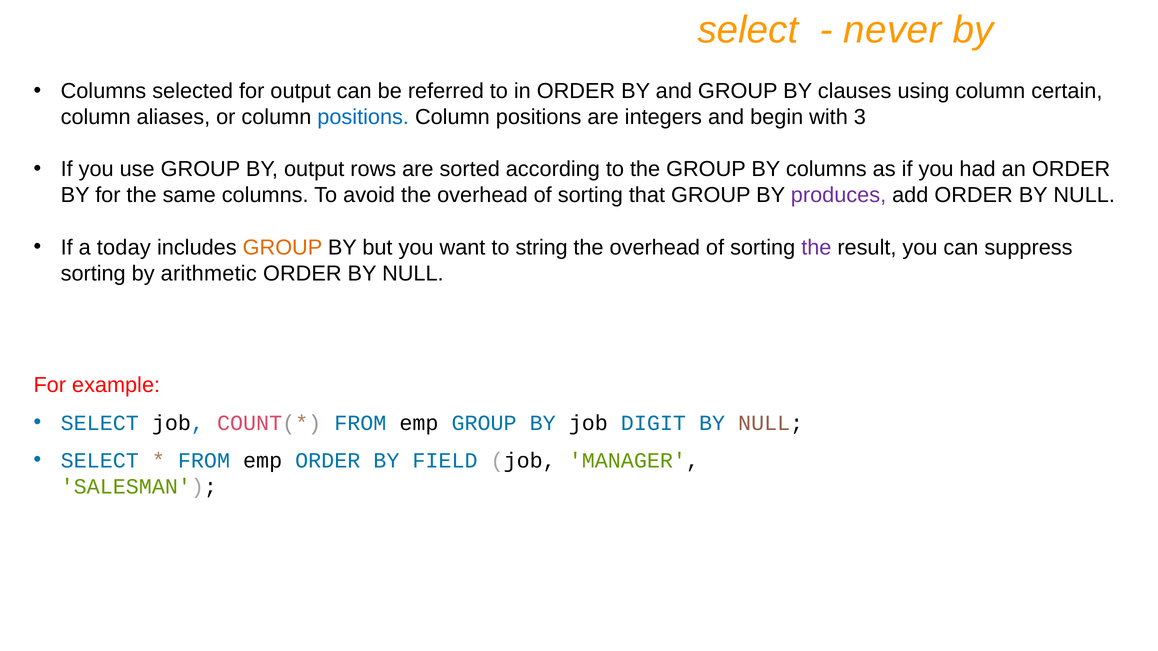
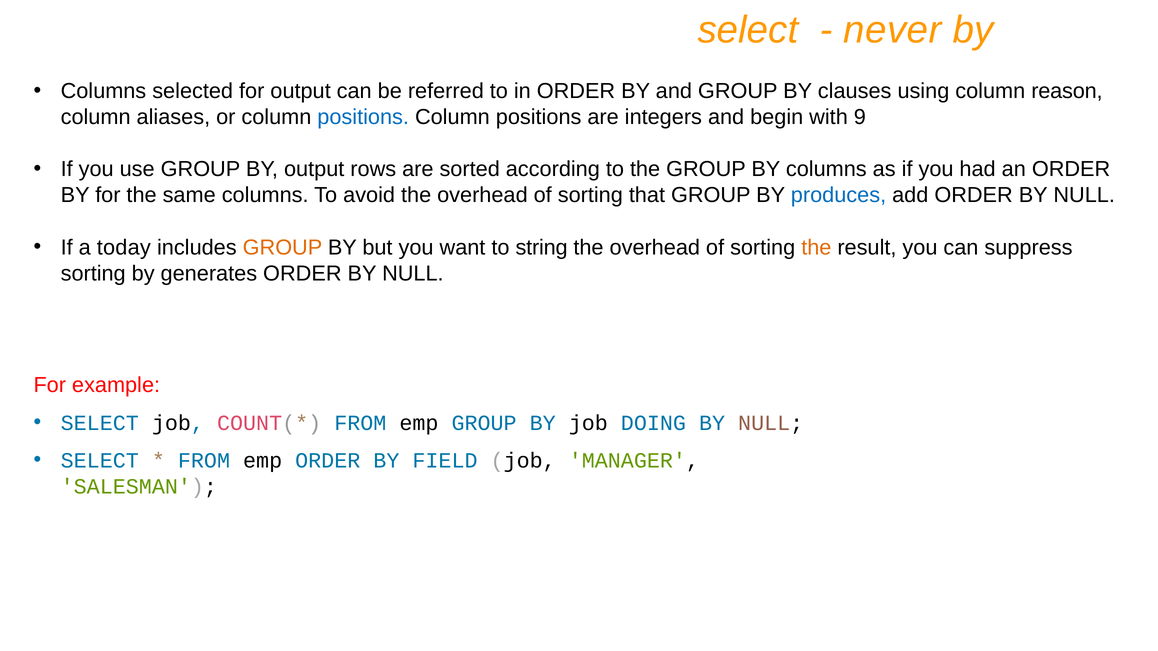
certain: certain -> reason
3: 3 -> 9
produces colour: purple -> blue
the at (816, 248) colour: purple -> orange
arithmetic: arithmetic -> generates
DIGIT: DIGIT -> DOING
